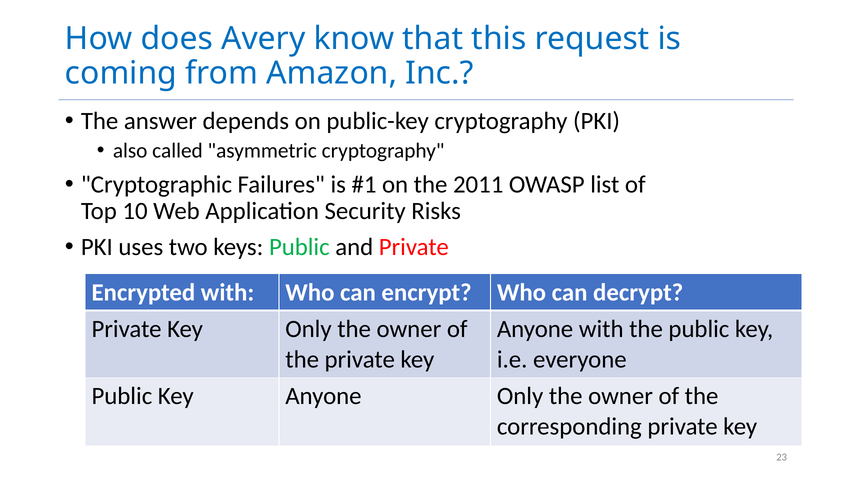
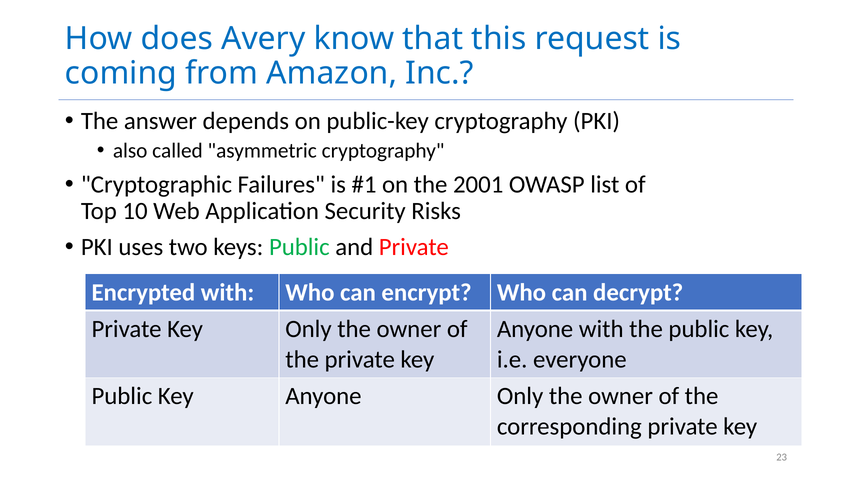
2011: 2011 -> 2001
